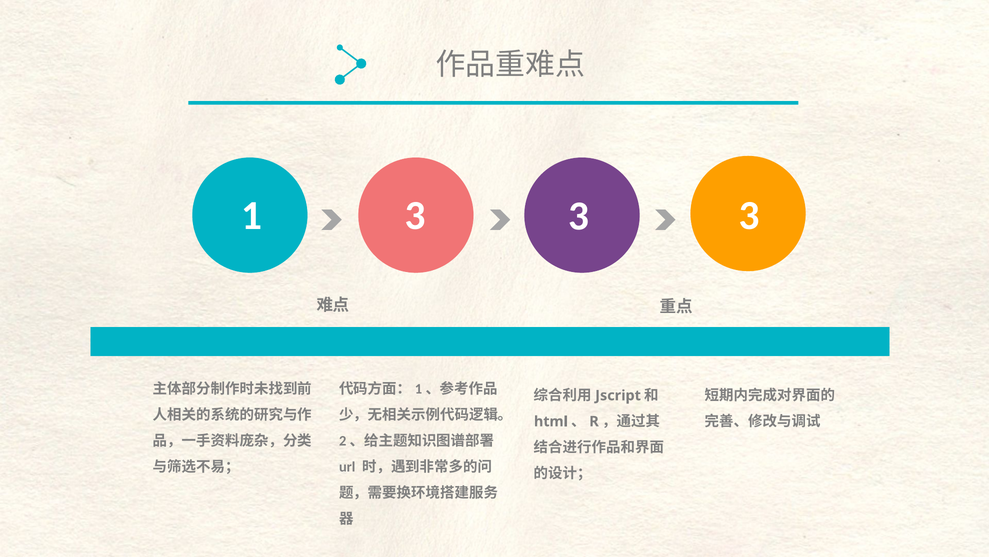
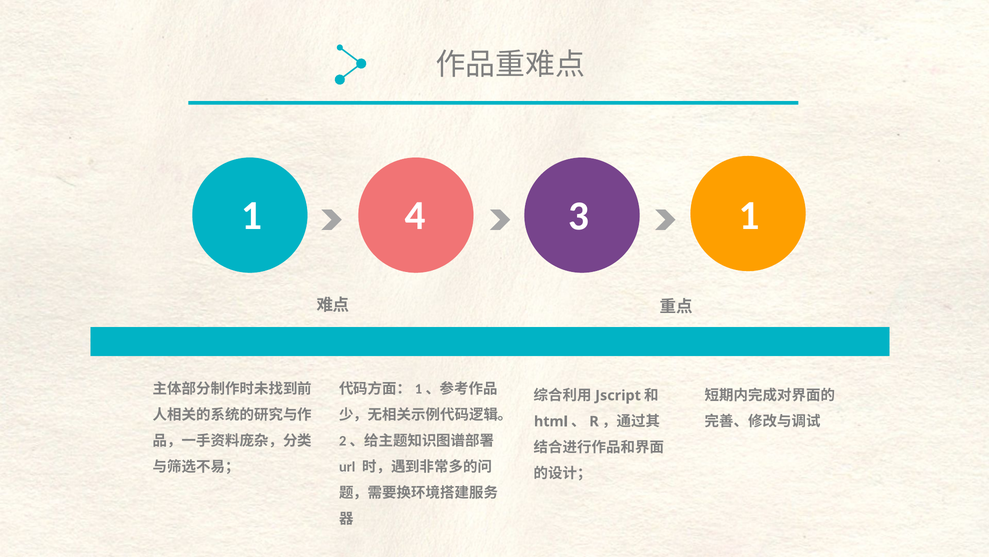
1 3: 3 -> 4
3 at (749, 215): 3 -> 1
